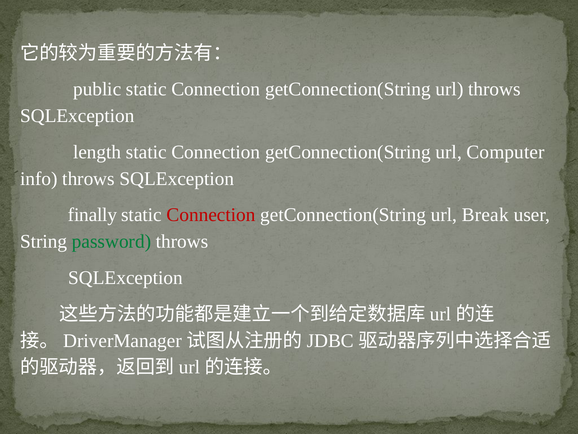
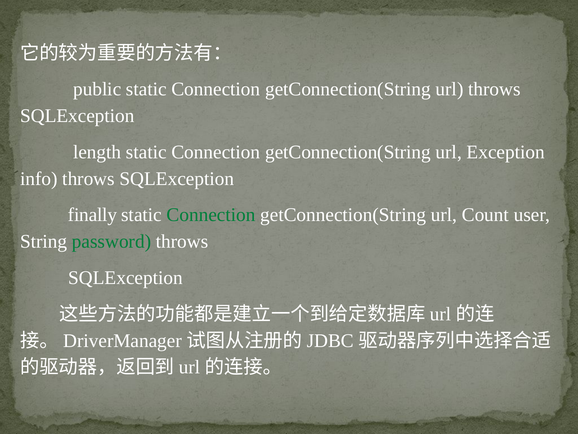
Computer: Computer -> Exception
Connection at (211, 215) colour: red -> green
Break: Break -> Count
